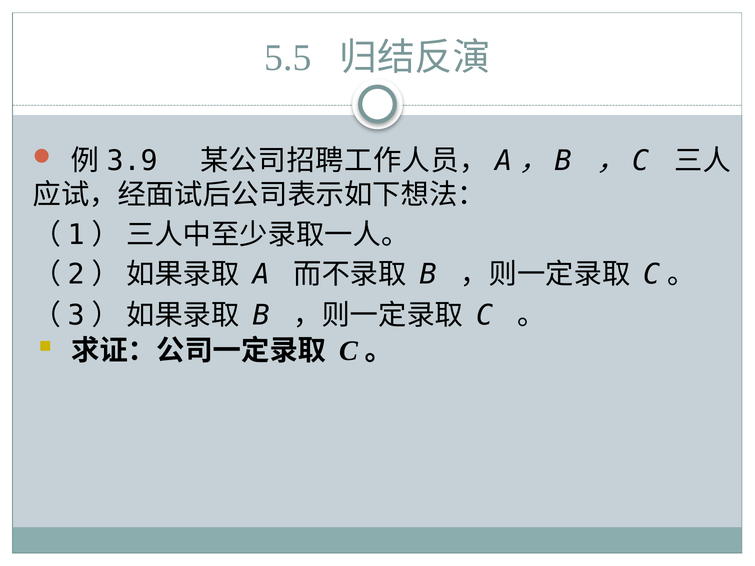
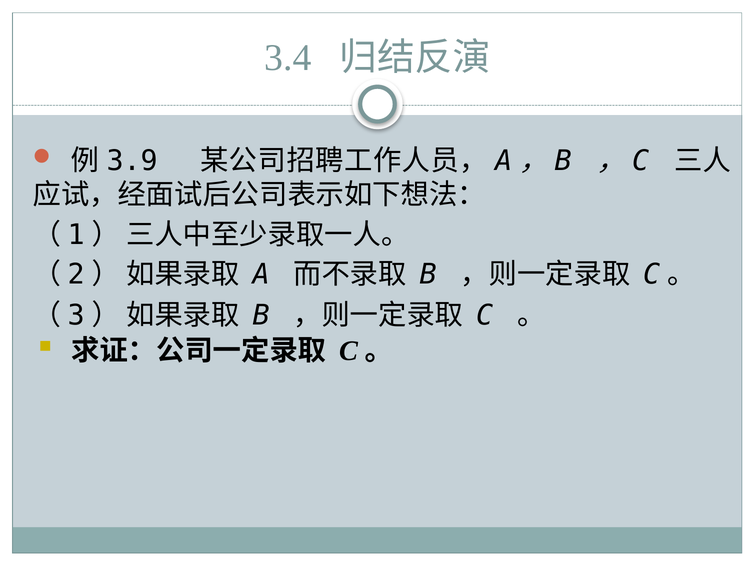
5.5: 5.5 -> 3.4
